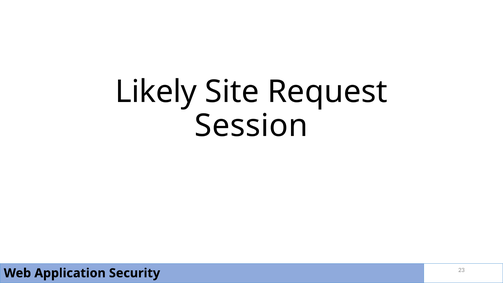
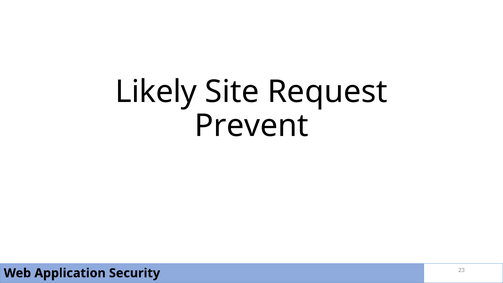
Session: Session -> Prevent
